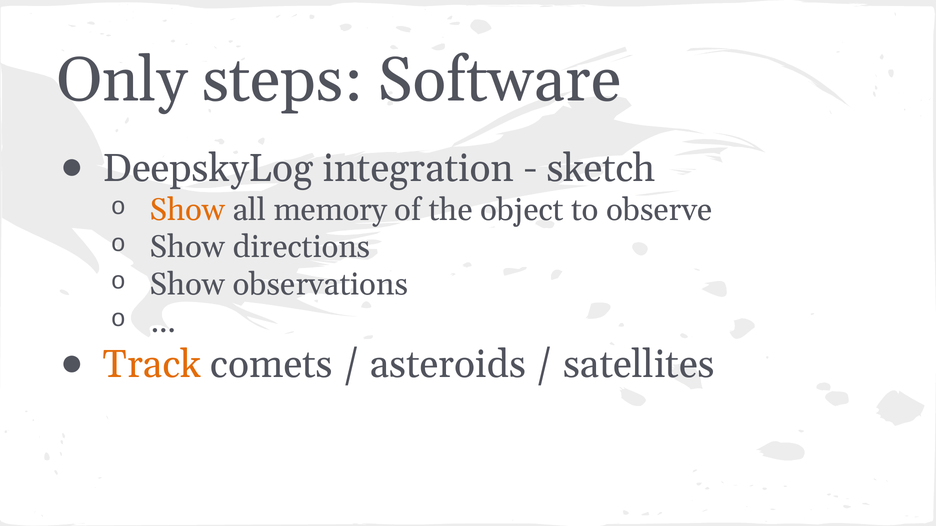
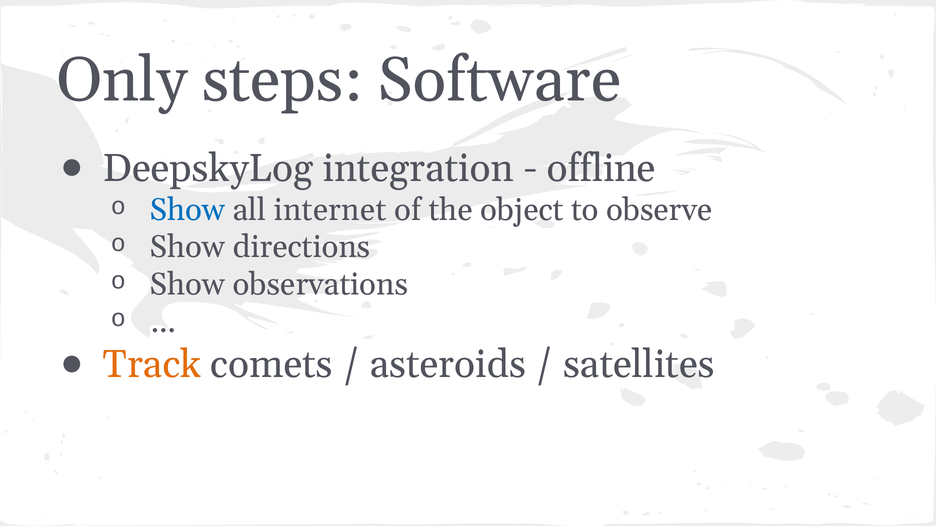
sketch: sketch -> offline
Show at (187, 210) colour: orange -> blue
memory: memory -> internet
